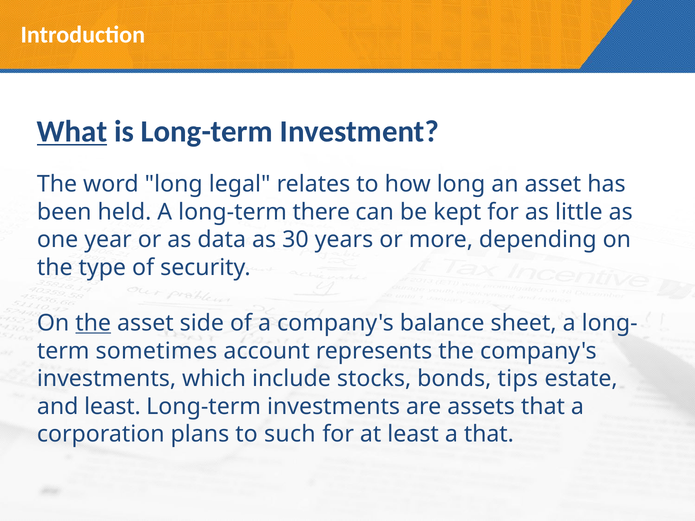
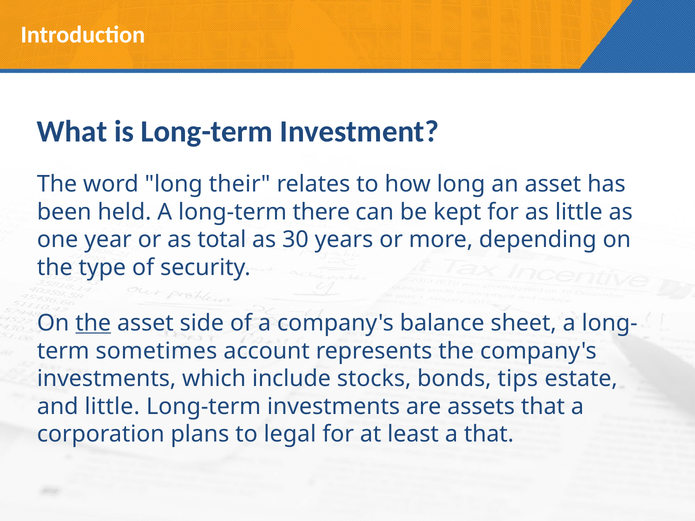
What underline: present -> none
legal: legal -> their
data: data -> total
and least: least -> little
such: such -> legal
